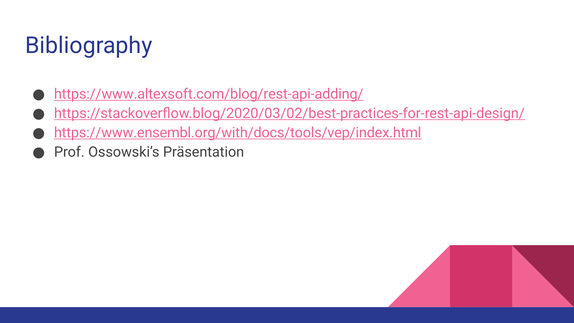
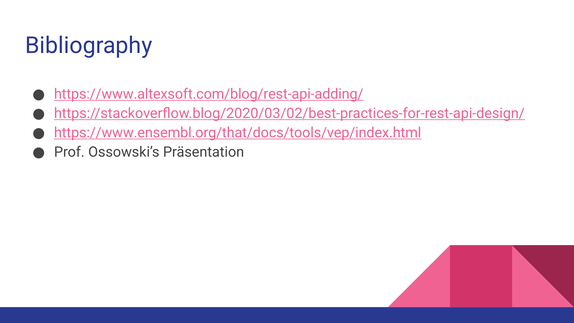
https://www.ensembl.org/with/docs/tools/vep/index.html: https://www.ensembl.org/with/docs/tools/vep/index.html -> https://www.ensembl.org/that/docs/tools/vep/index.html
